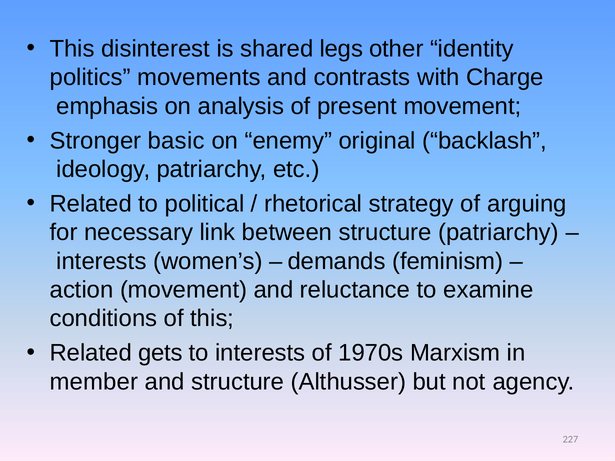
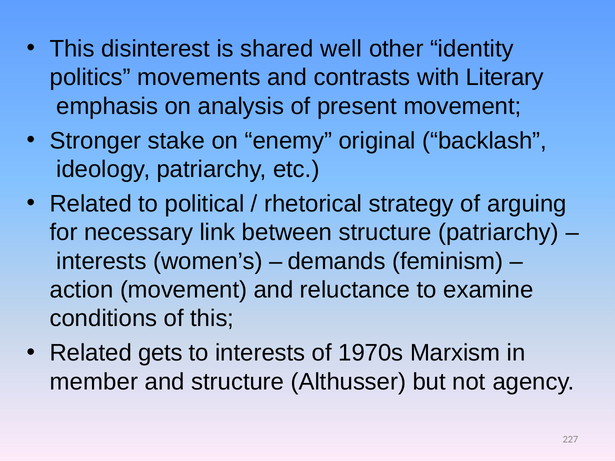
legs: legs -> well
Charge: Charge -> Literary
basic: basic -> stake
